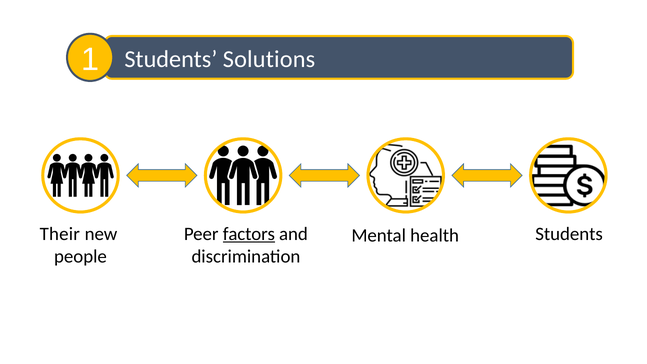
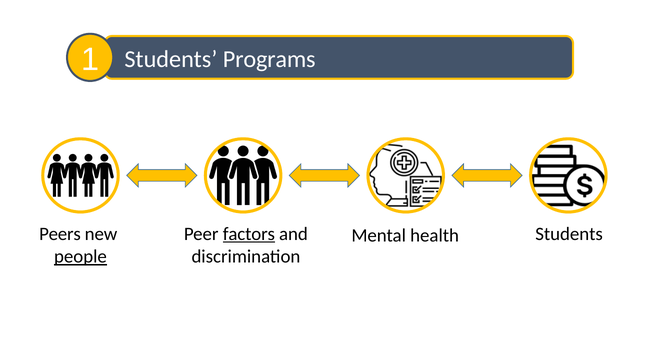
Solutions: Solutions -> Programs
Their: Their -> Peers
people underline: none -> present
